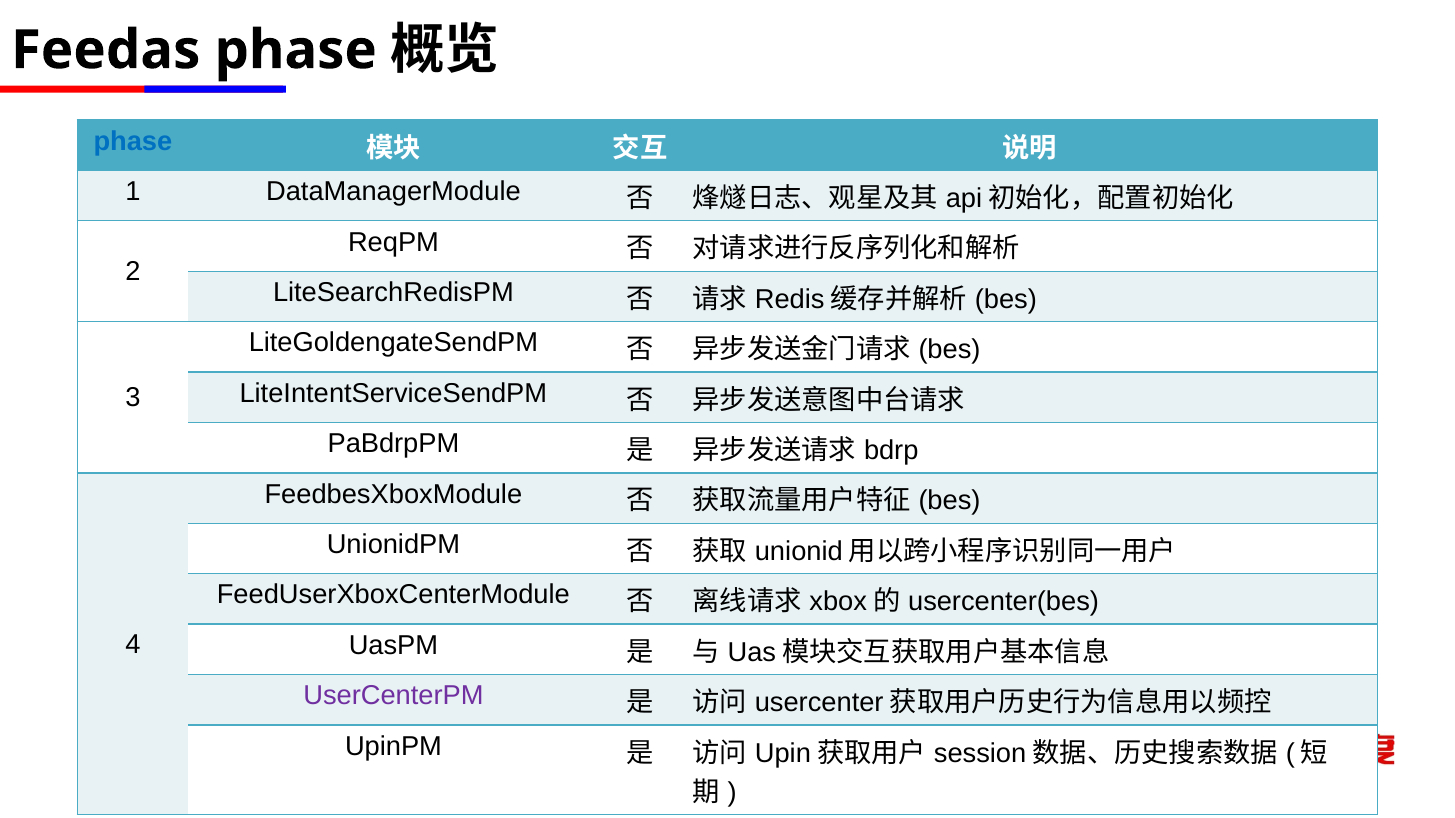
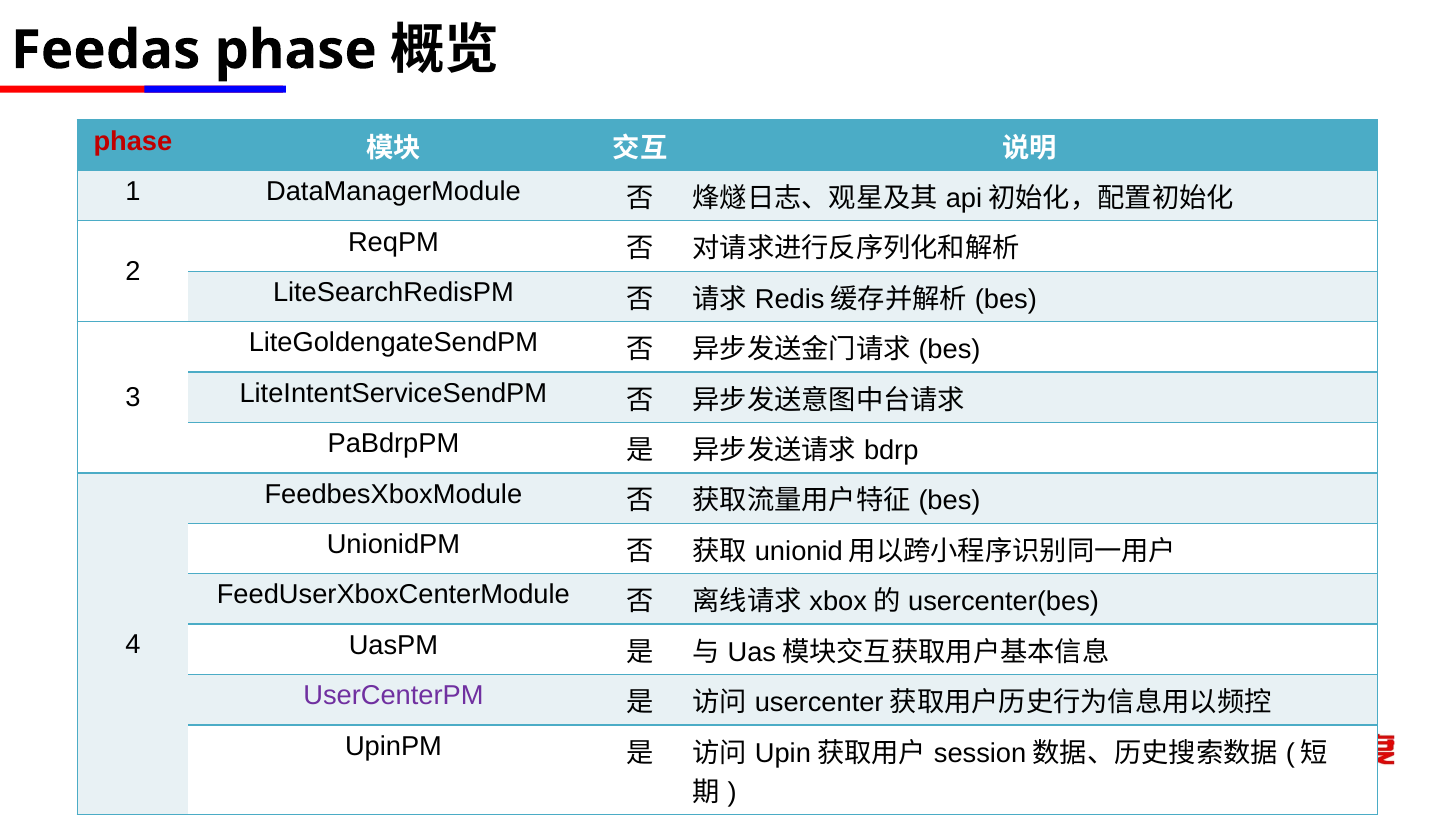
phase at (133, 141) colour: blue -> red
